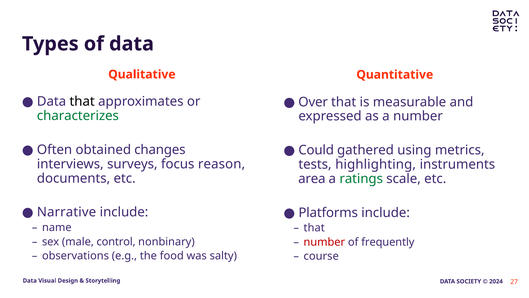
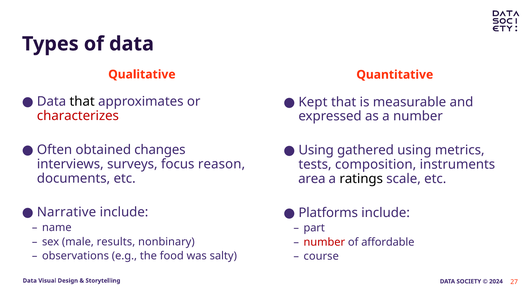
Over: Over -> Kept
characterizes colour: green -> red
Could at (316, 150): Could -> Using
highlighting: highlighting -> composition
ratings colour: green -> black
that at (314, 228): that -> part
control: control -> results
frequently: frequently -> affordable
